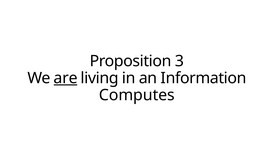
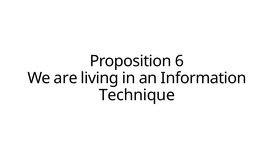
3: 3 -> 6
are underline: present -> none
Computes: Computes -> Technique
